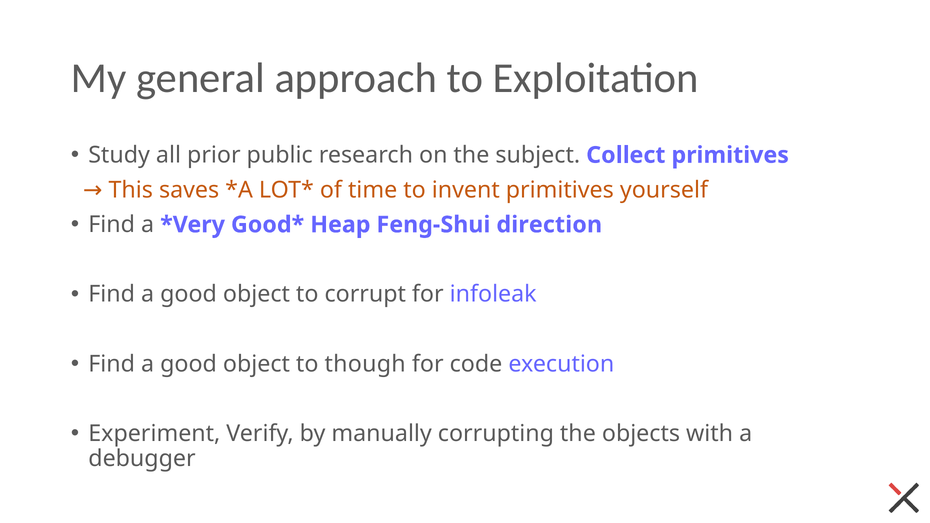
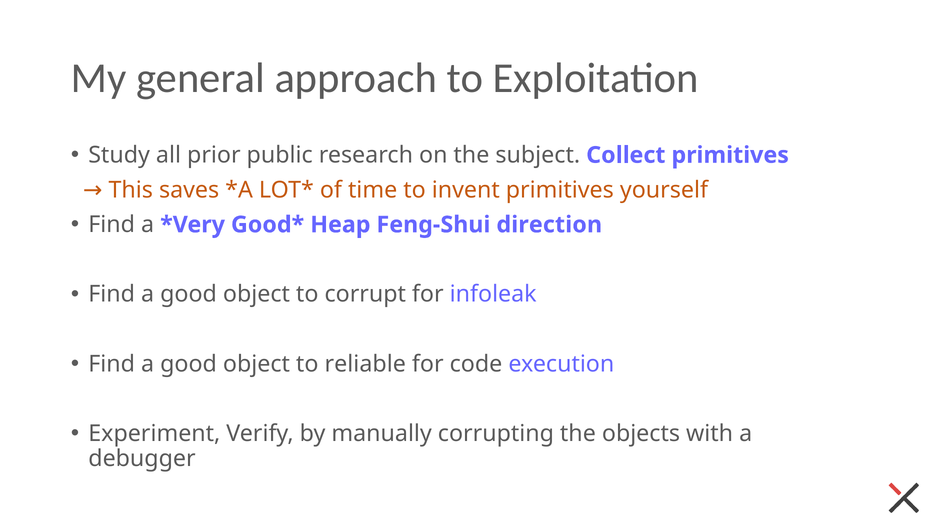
though: though -> reliable
